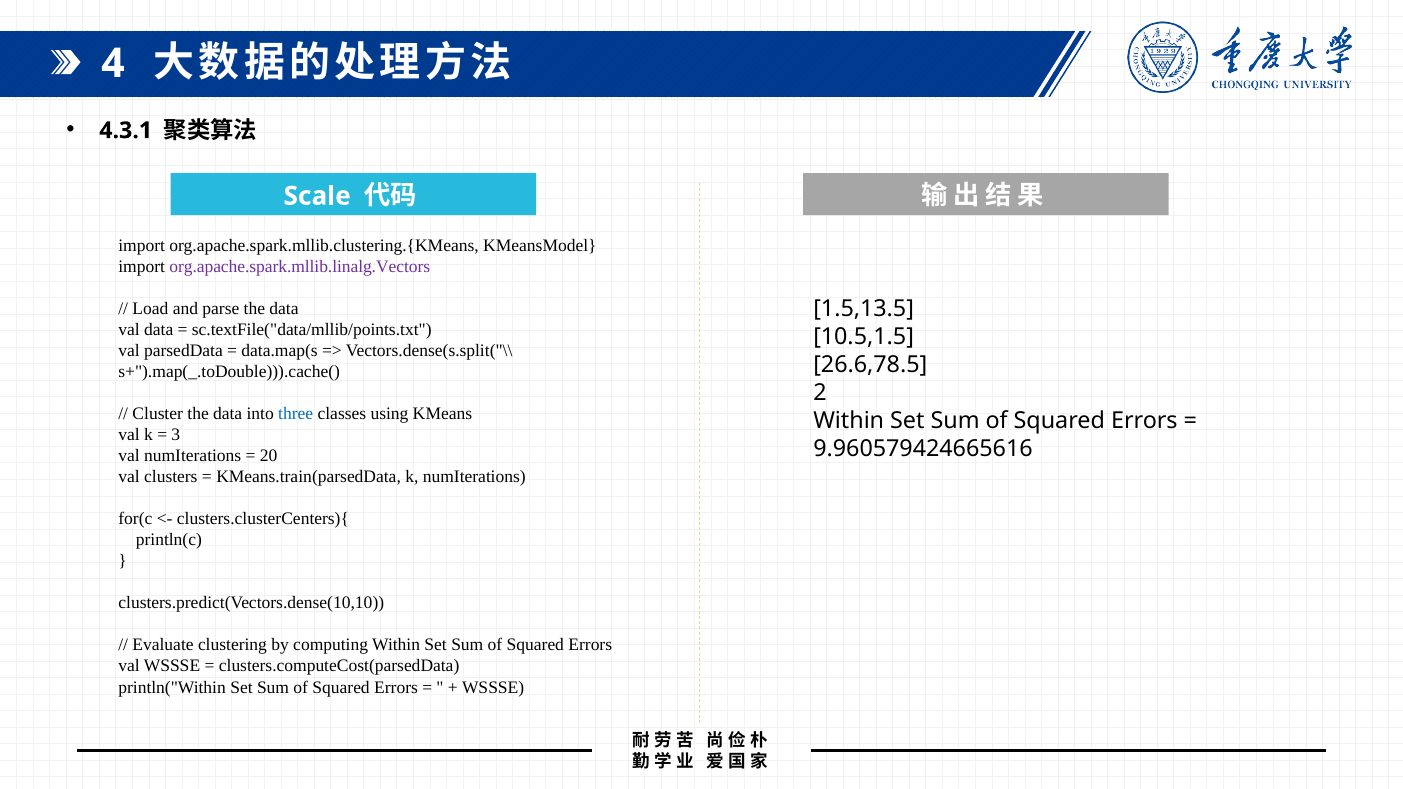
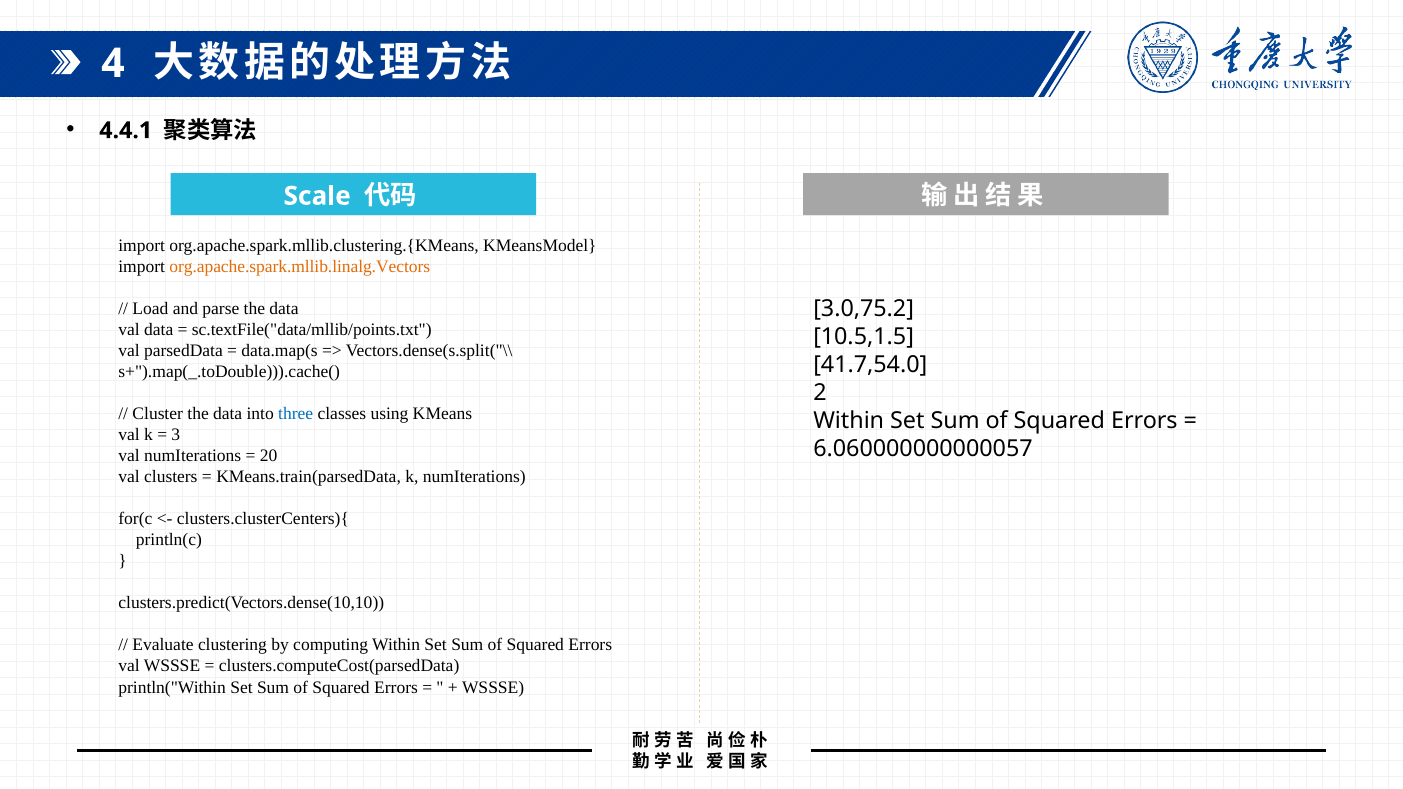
4.3.1: 4.3.1 -> 4.4.1
org.apache.spark.mllib.linalg.Vectors colour: purple -> orange
1.5,13.5: 1.5,13.5 -> 3.0,75.2
26.6,78.5: 26.6,78.5 -> 41.7,54.0
9.960579424665616: 9.960579424665616 -> 6.060000000000057
